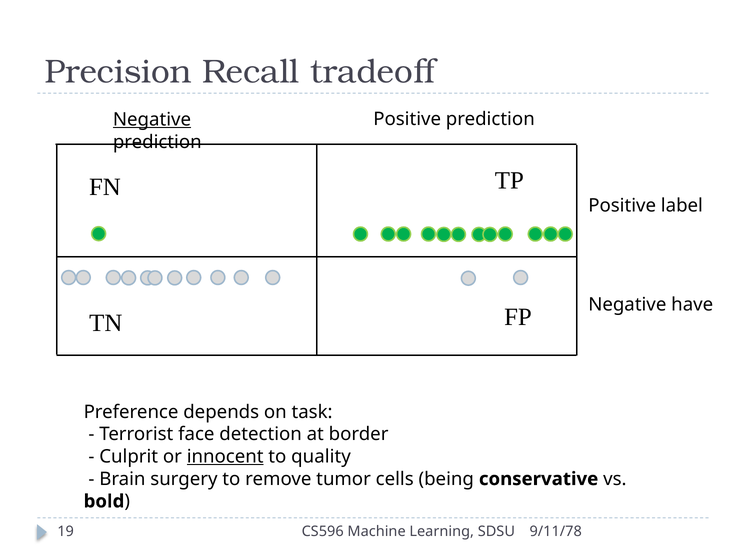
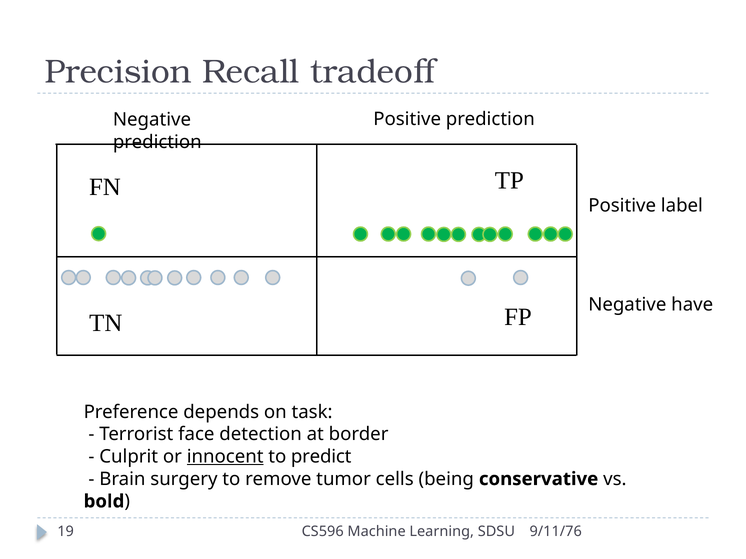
Negative at (152, 120) underline: present -> none
quality: quality -> predict
9/11/78: 9/11/78 -> 9/11/76
